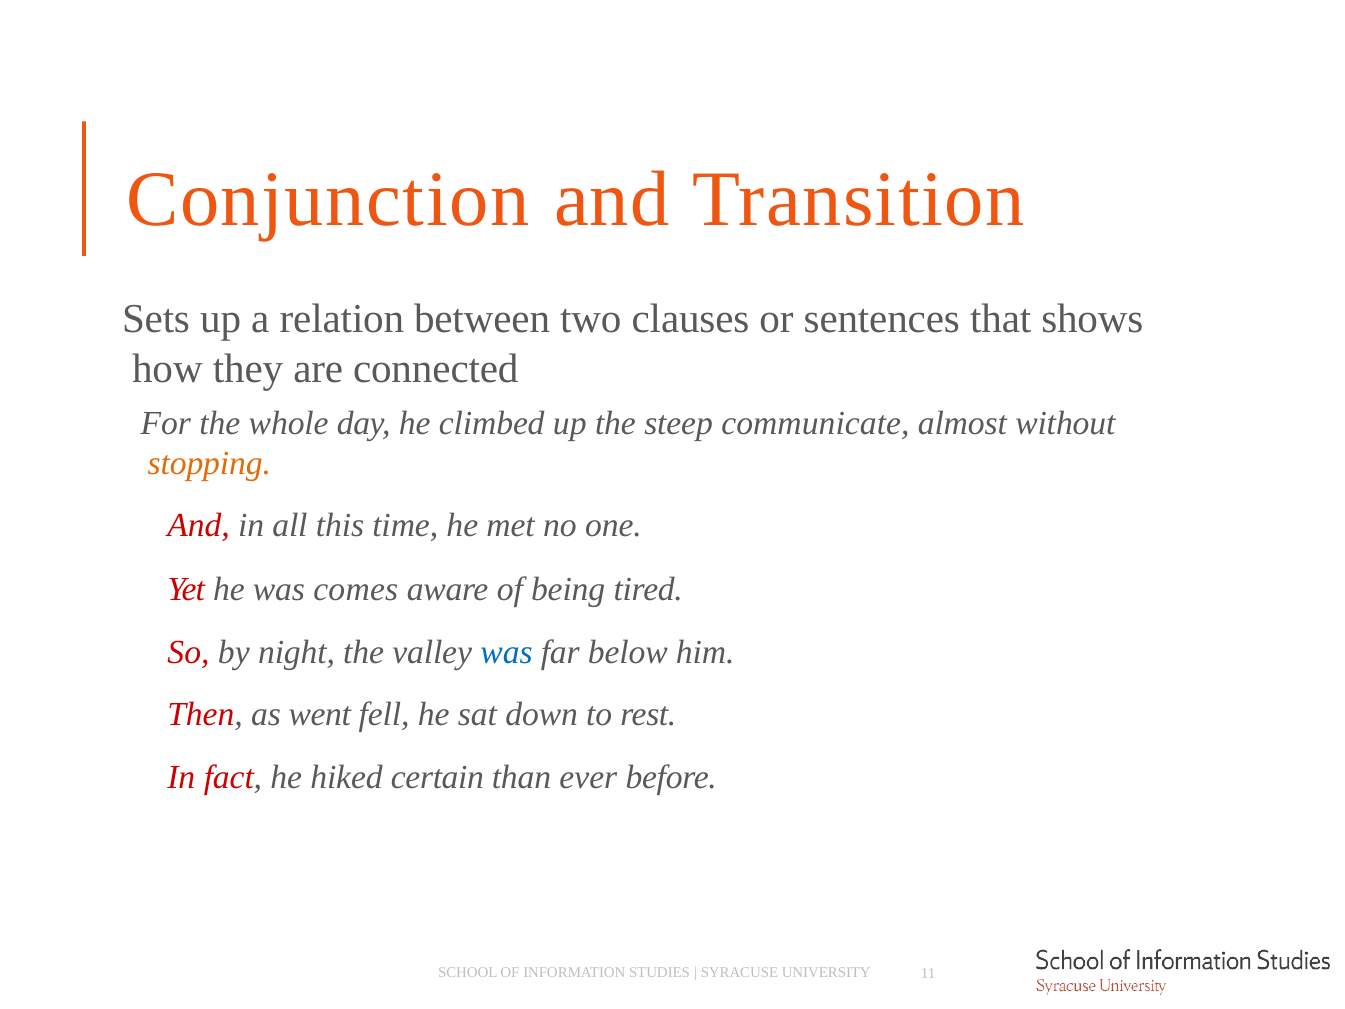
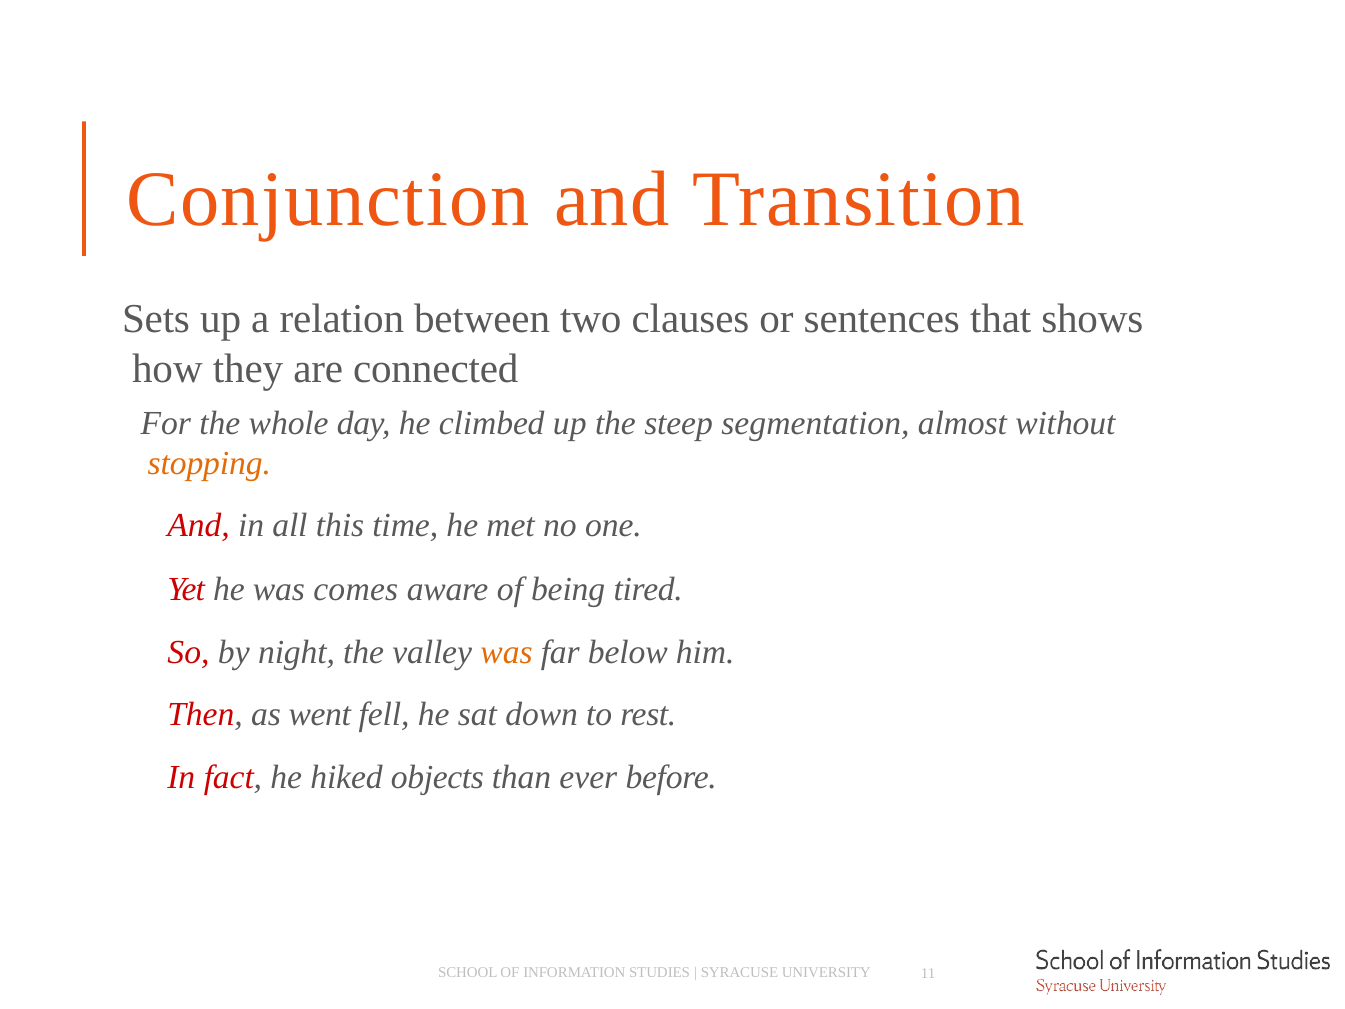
communicate: communicate -> segmentation
was at (507, 652) colour: blue -> orange
certain: certain -> objects
